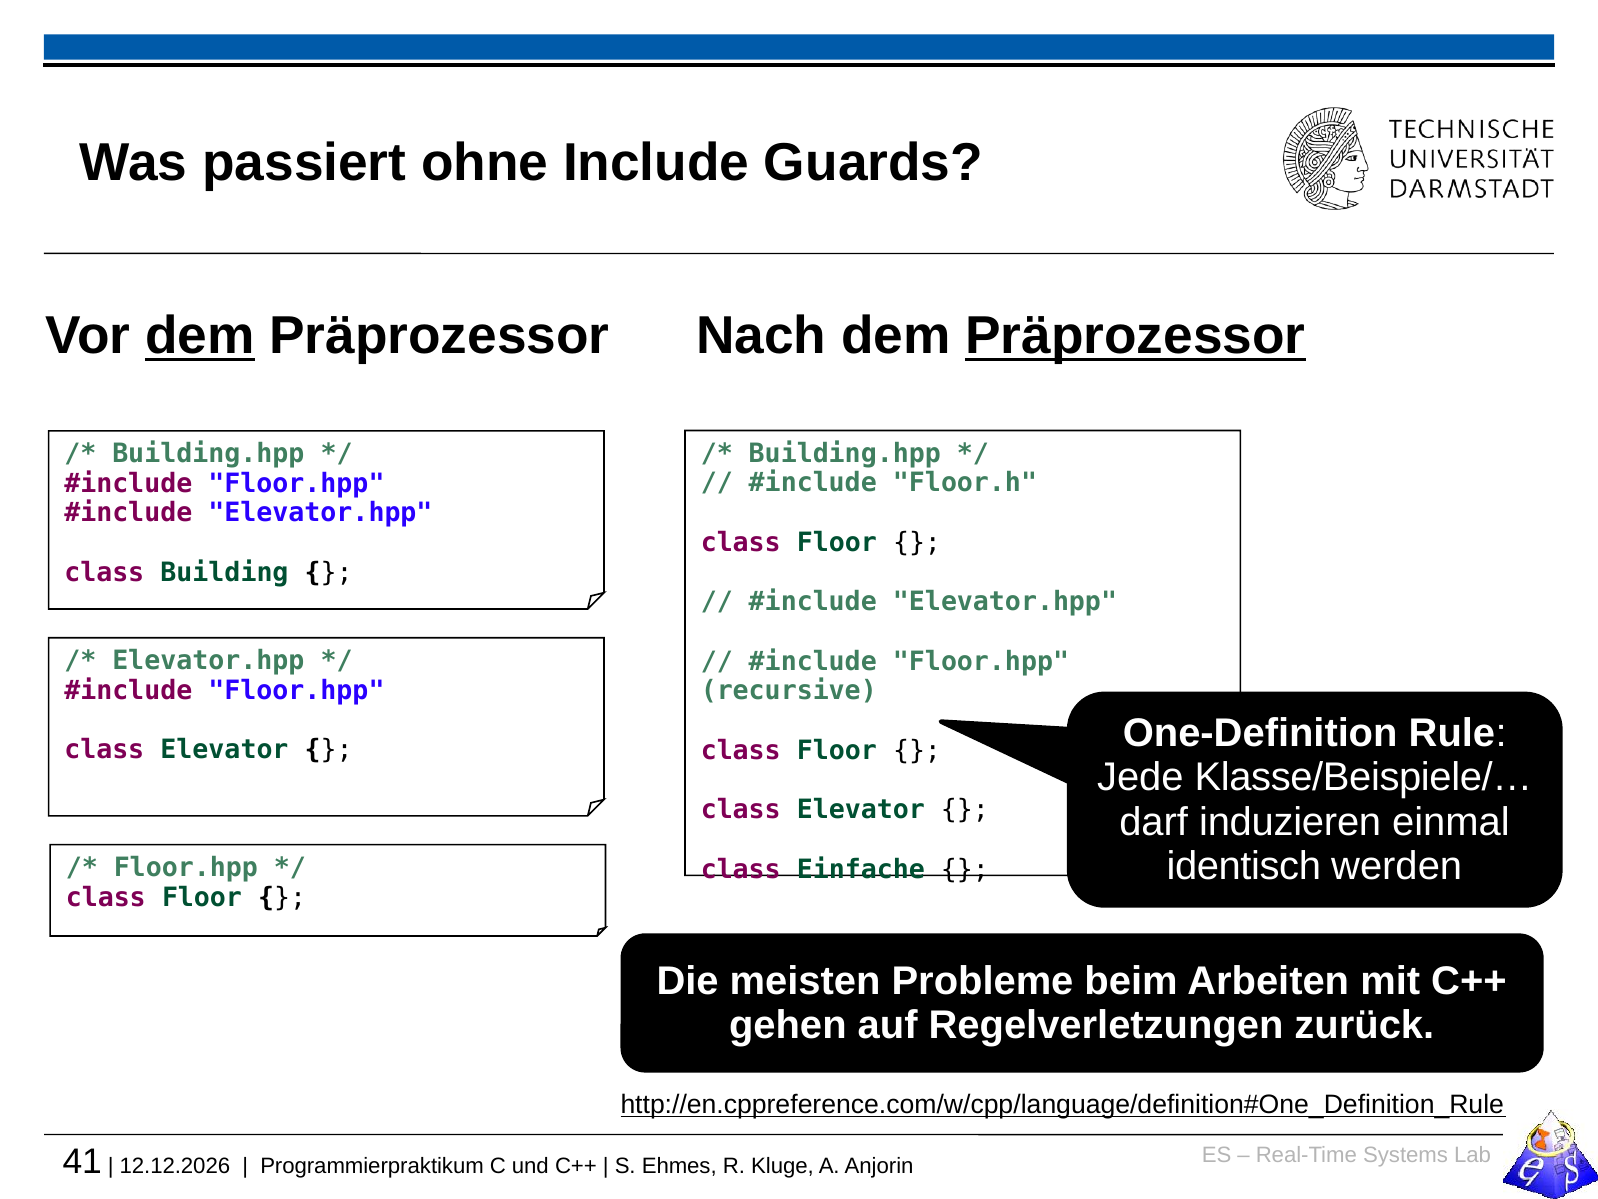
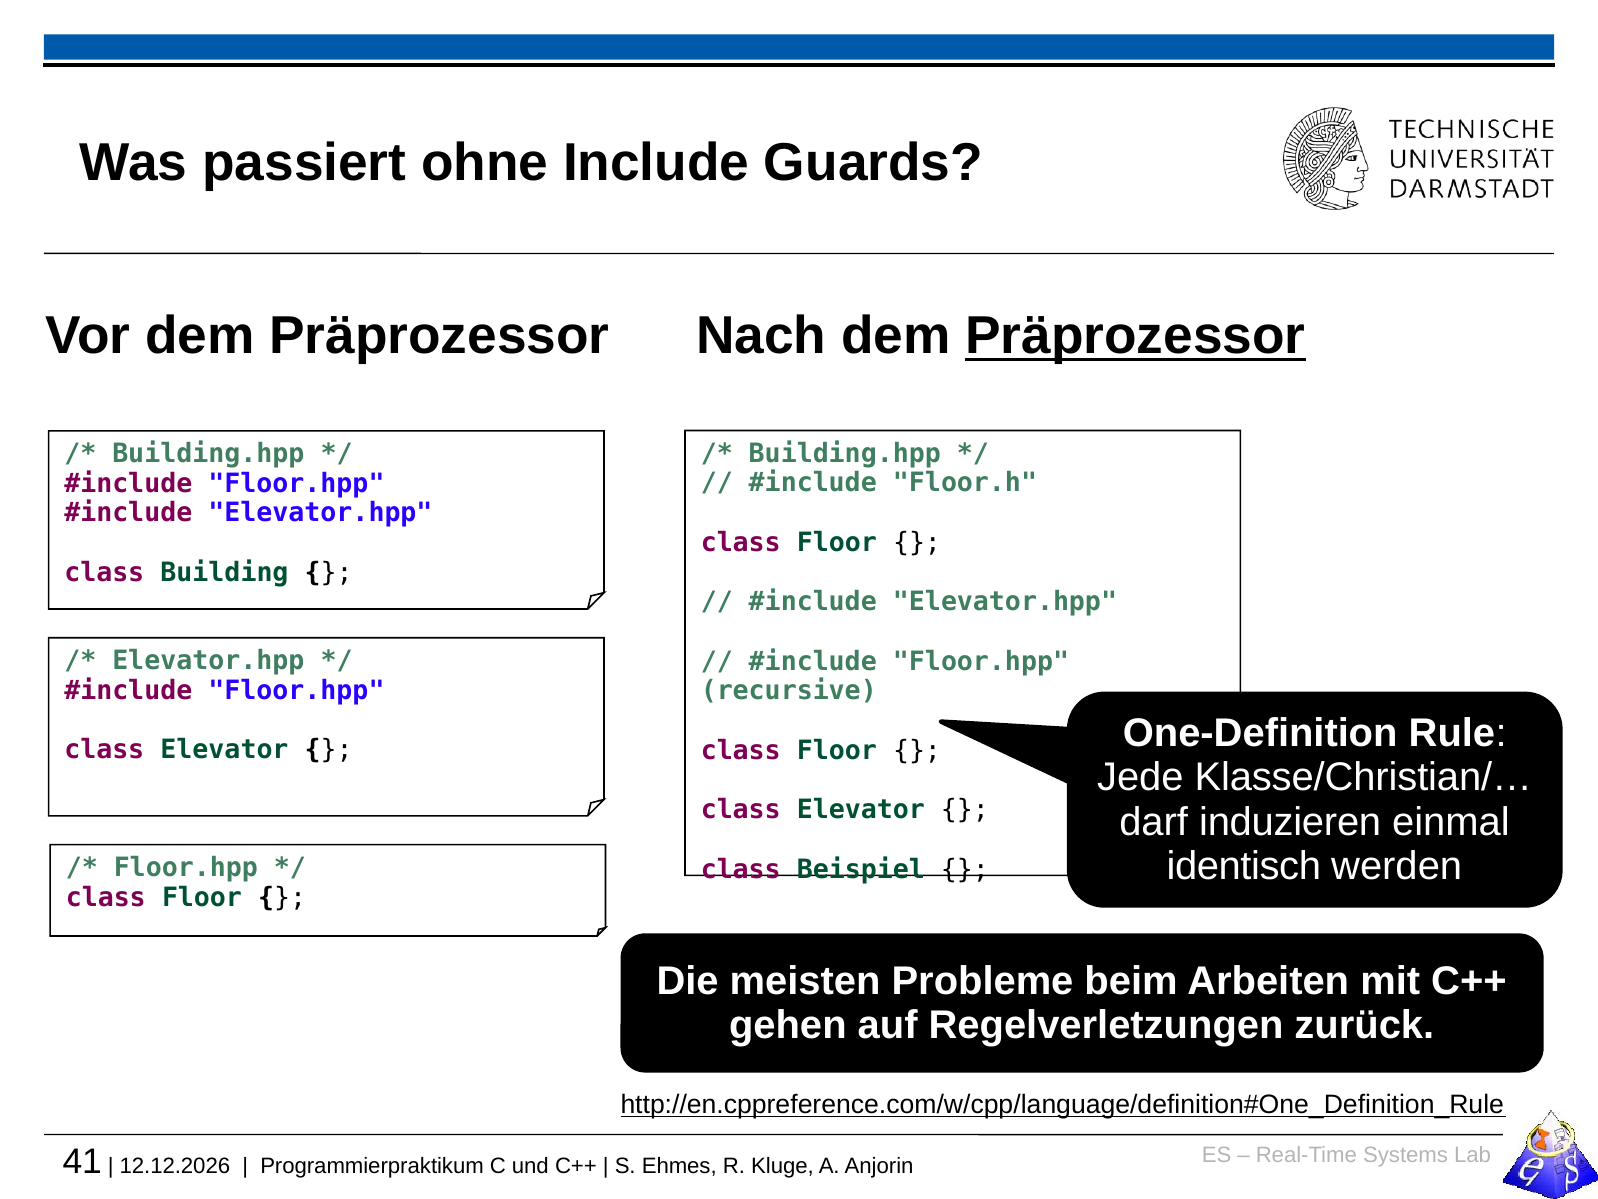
dem at (200, 336) underline: present -> none
Klasse/Beispiele/…: Klasse/Beispiele/… -> Klasse/Christian/…
Einfache: Einfache -> Beispiel
